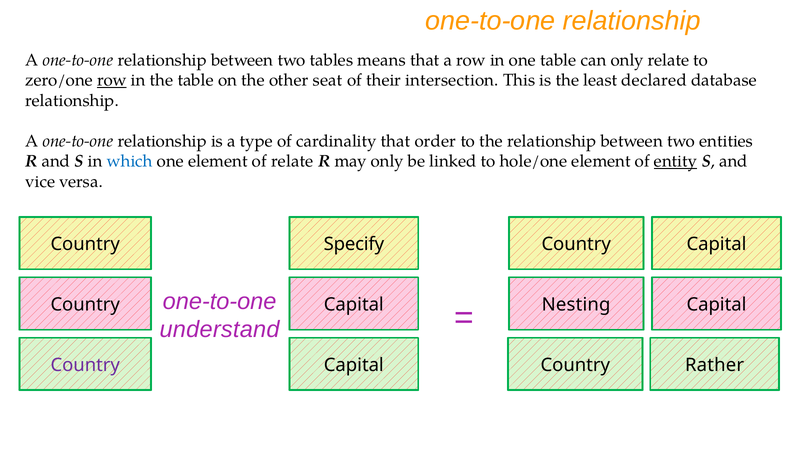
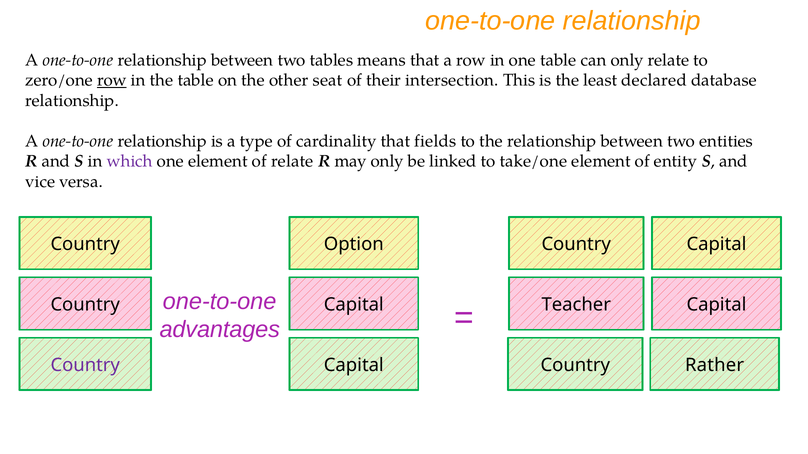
order: order -> fields
which colour: blue -> purple
hole/one: hole/one -> take/one
entity underline: present -> none
Specify: Specify -> Option
Nesting: Nesting -> Teacher
understand: understand -> advantages
